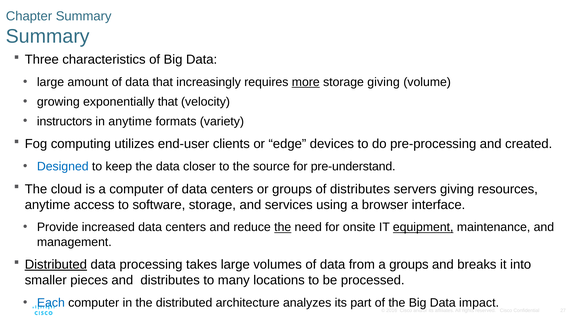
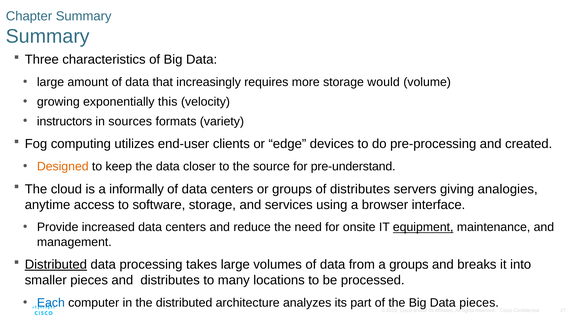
more underline: present -> none
storage giving: giving -> would
exponentially that: that -> this
in anytime: anytime -> sources
Designed colour: blue -> orange
a computer: computer -> informally
resources: resources -> analogies
the at (283, 227) underline: present -> none
Data impact: impact -> pieces
